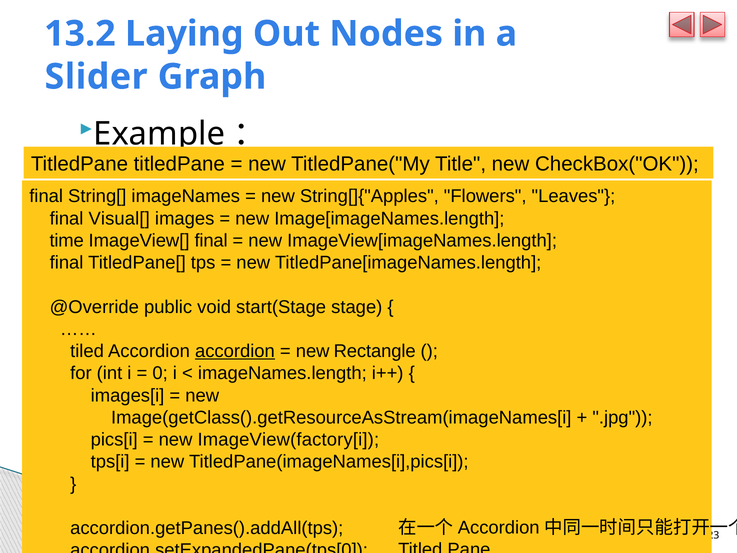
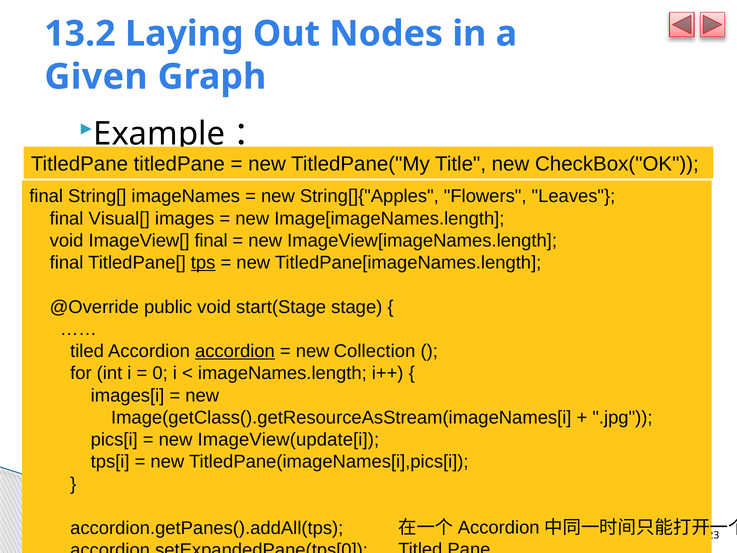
Slider: Slider -> Given
time at (67, 240): time -> void
tps underline: none -> present
Rectangle: Rectangle -> Collection
ImageView(factory[i: ImageView(factory[i -> ImageView(update[i
